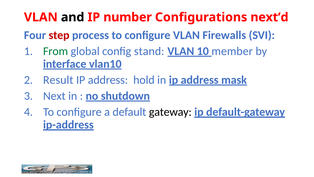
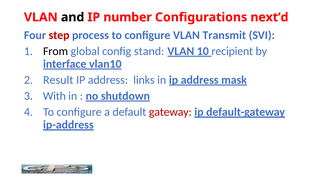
Firewalls: Firewalls -> Transmit
From colour: green -> black
member: member -> recipient
hold: hold -> links
Next: Next -> With
gateway colour: black -> red
